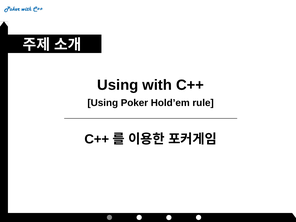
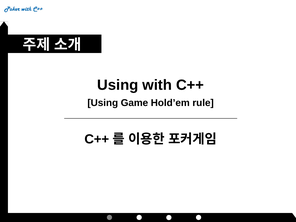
Poker: Poker -> Game
